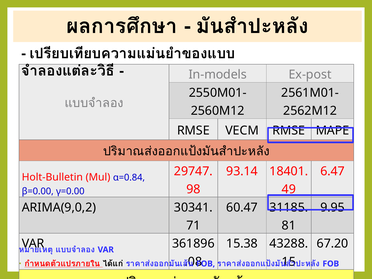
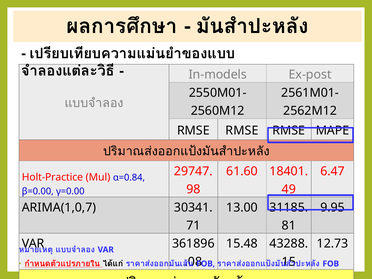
VECM at (242, 130): VECM -> RMSE
93.14: 93.14 -> 61.60
Holt-Bulletin: Holt-Bulletin -> Holt-Practice
ARIMA(9,0,2: ARIMA(9,0,2 -> ARIMA(1,0,7
60.47: 60.47 -> 13.00
15.38: 15.38 -> 15.48
67.20: 67.20 -> 12.73
